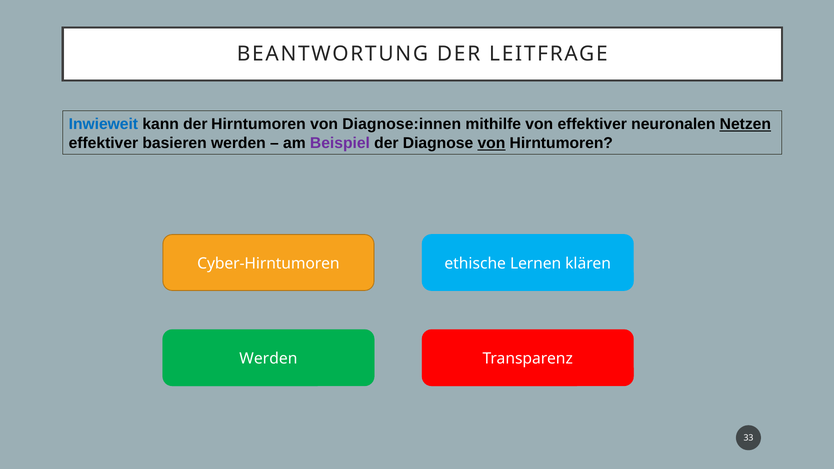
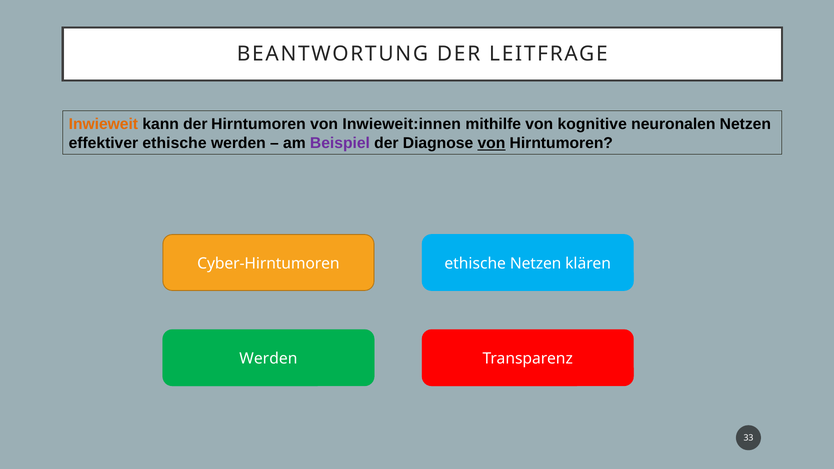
Inwieweit colour: blue -> orange
Diagnose:innen: Diagnose:innen -> Inwieweit:innen
von effektiver: effektiver -> kognitive
Netzen at (745, 124) underline: present -> none
effektiver basieren: basieren -> ethische
ethische Lernen: Lernen -> Netzen
